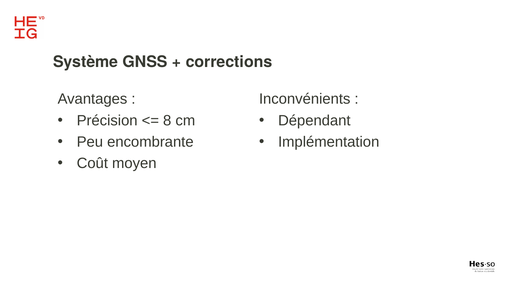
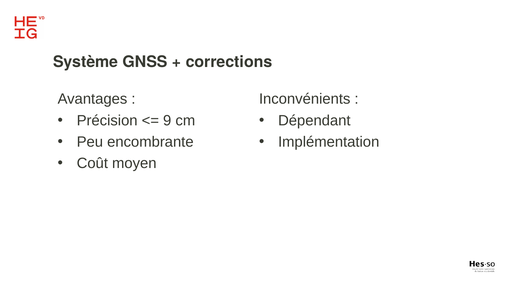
8: 8 -> 9
